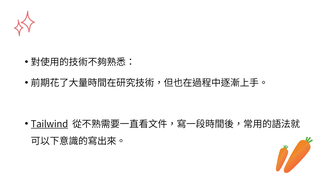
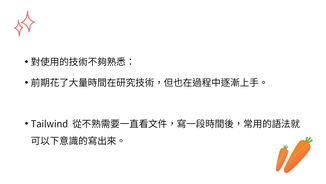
Tailwind underline: present -> none
